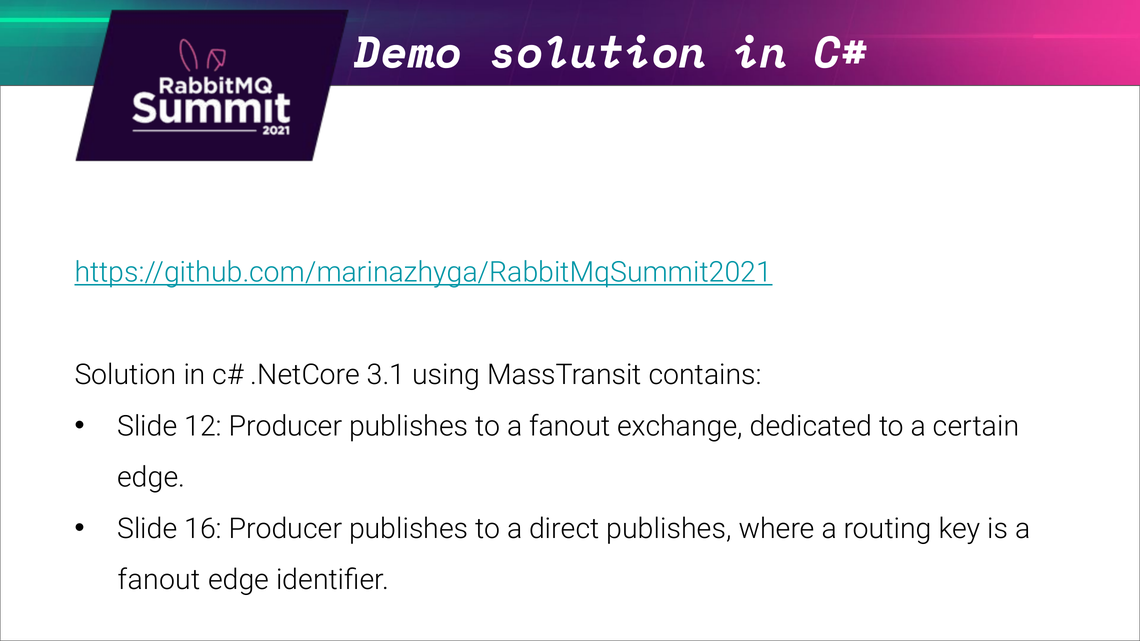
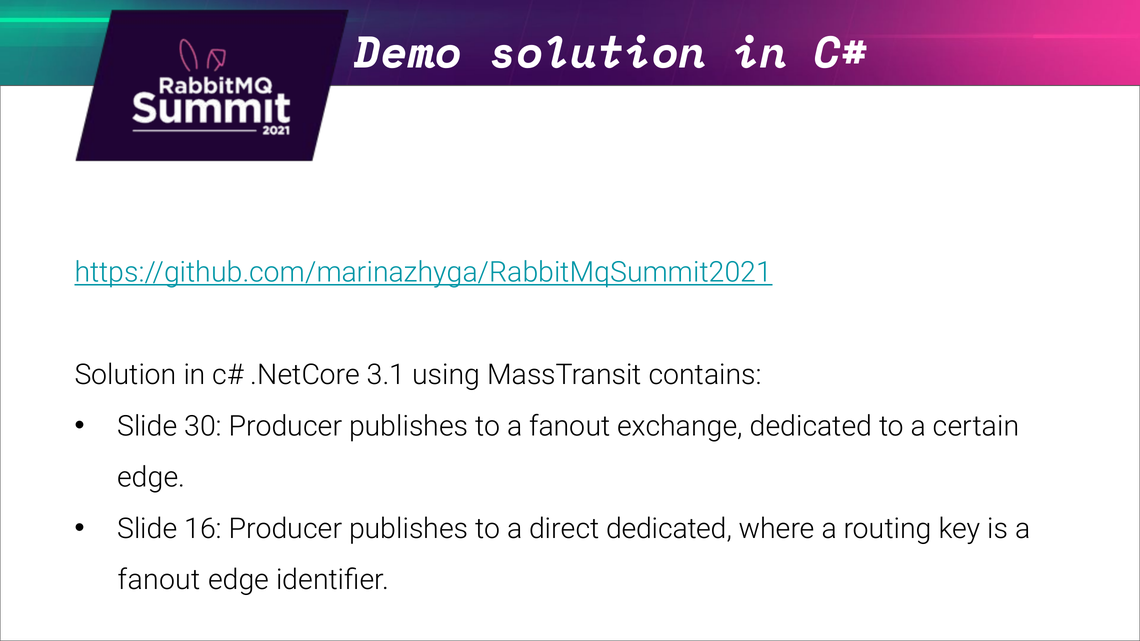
12: 12 -> 30
direct publishes: publishes -> dedicated
